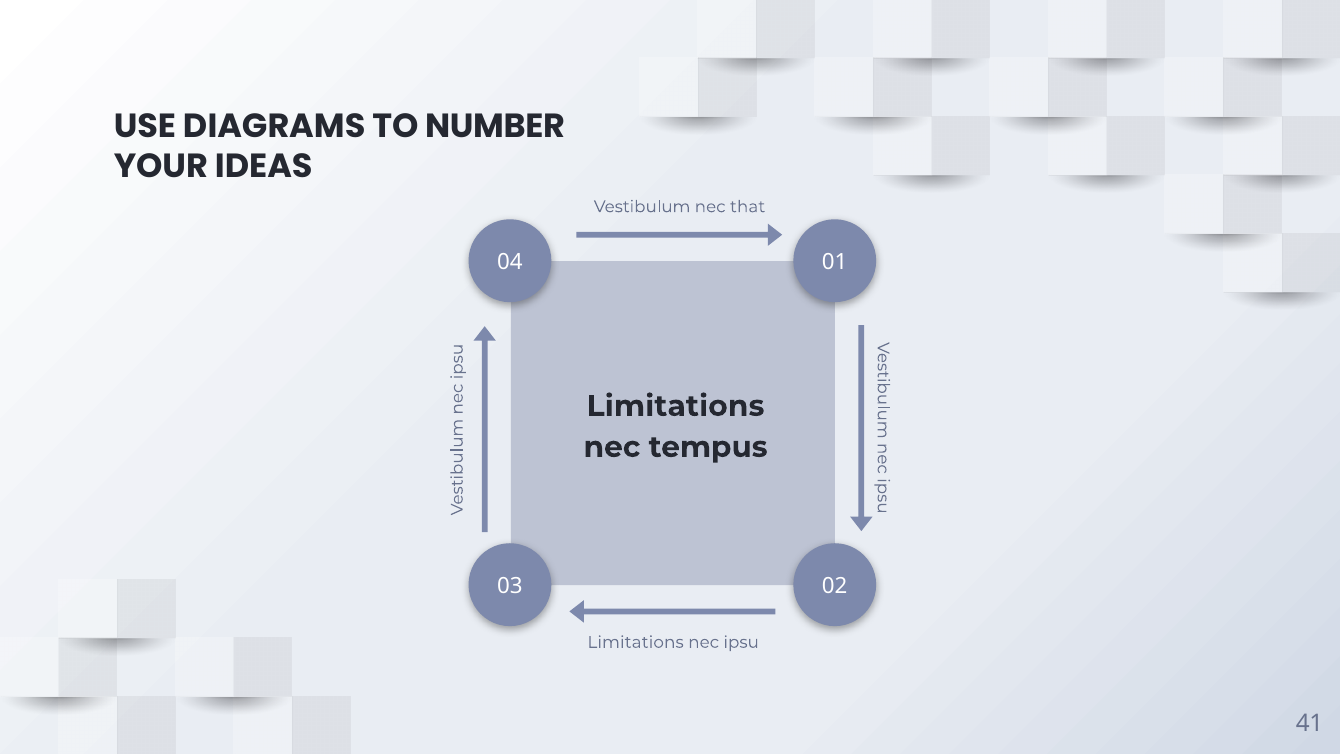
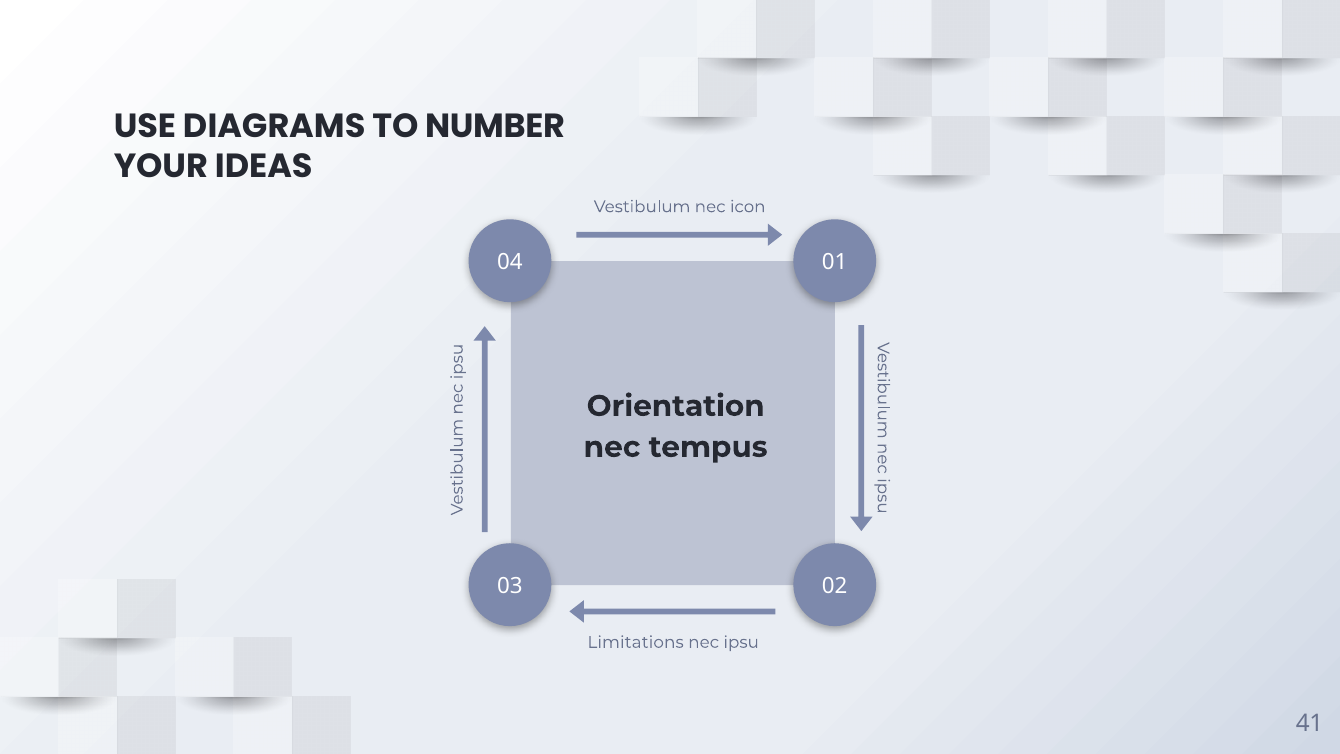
that: that -> icon
Limitations at (676, 406): Limitations -> Orientation
